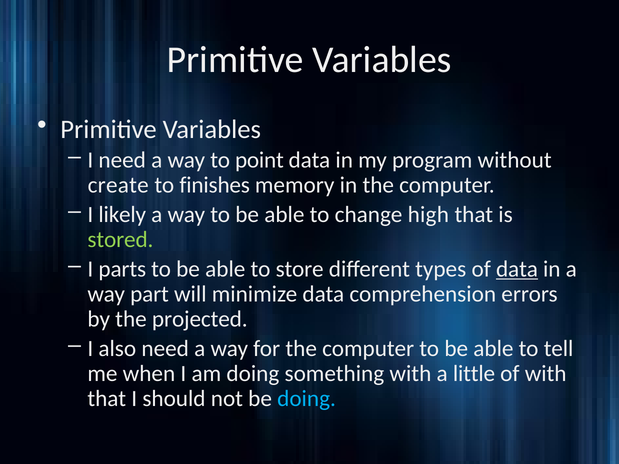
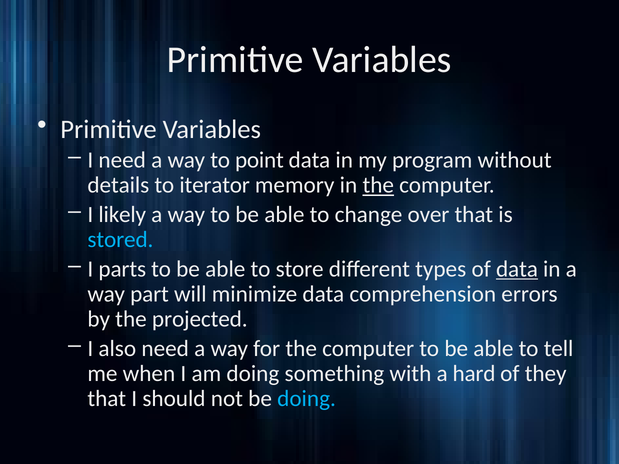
create: create -> details
finishes: finishes -> iterator
the at (378, 185) underline: none -> present
high: high -> over
stored colour: light green -> light blue
little: little -> hard
of with: with -> they
